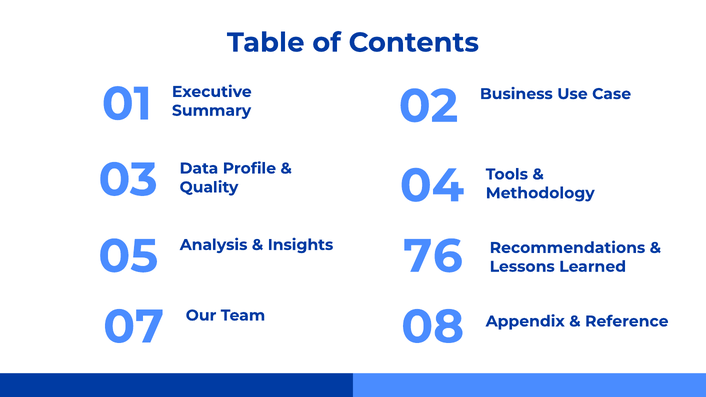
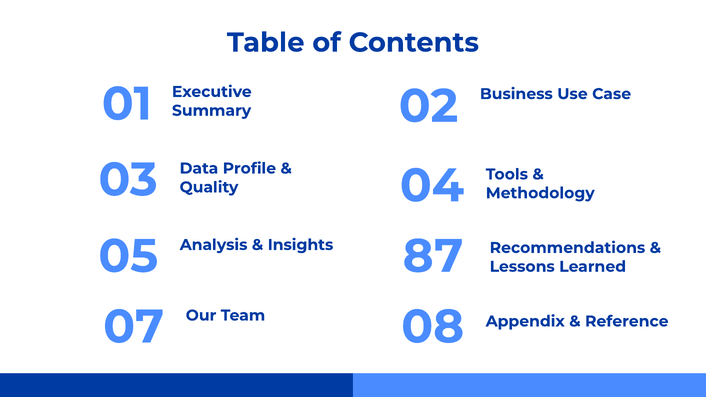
76: 76 -> 87
